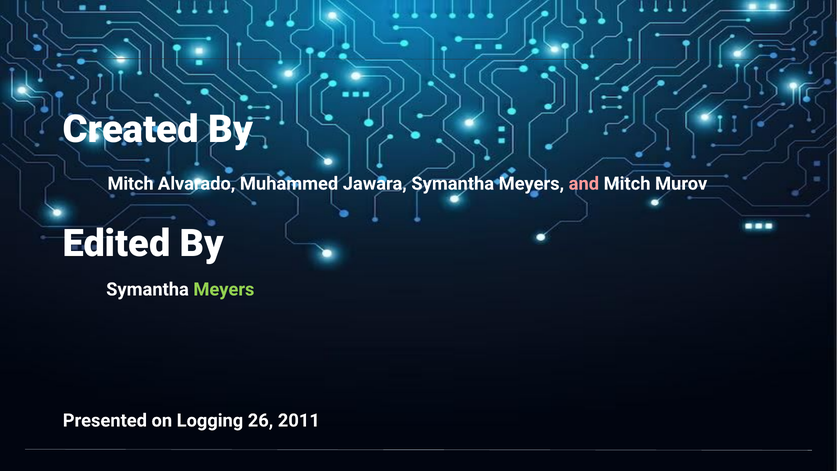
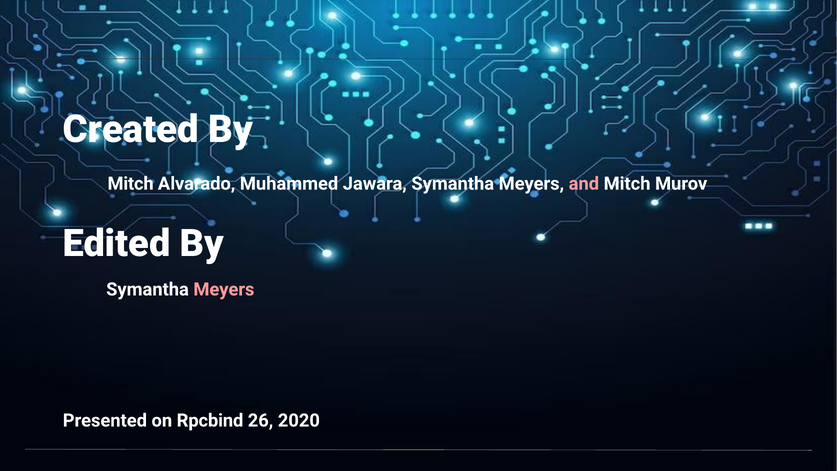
Meyers at (224, 289) colour: light green -> pink
Logging: Logging -> Rpcbind
2011: 2011 -> 2020
